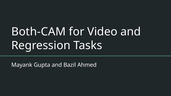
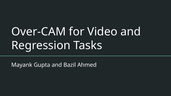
Both-CAM: Both-CAM -> Over-CAM
